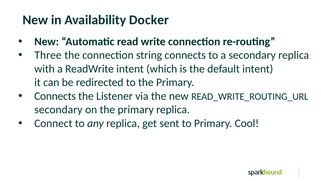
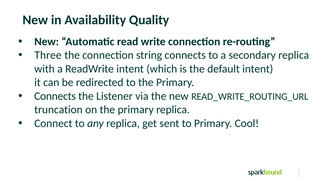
Docker: Docker -> Quality
secondary at (58, 109): secondary -> truncation
